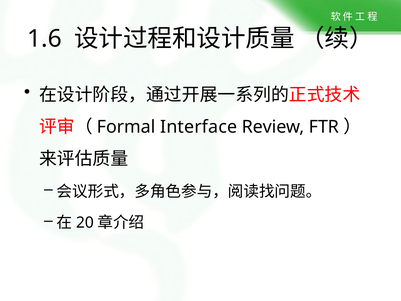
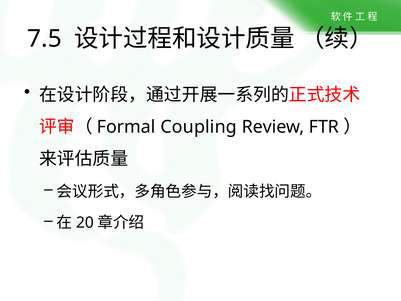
1.6: 1.6 -> 7.5
Interface: Interface -> Coupling
